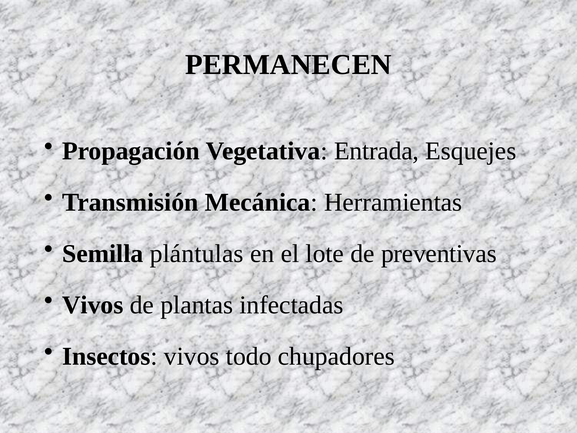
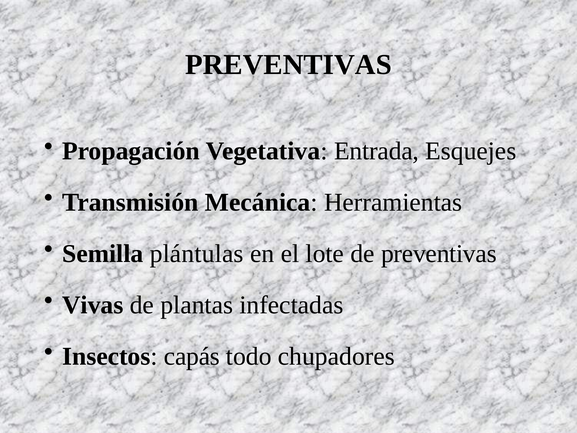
PERMANECEN at (288, 65): PERMANECEN -> PREVENTIVAS
Vivos at (93, 305): Vivos -> Vivas
Insectos vivos: vivos -> capás
